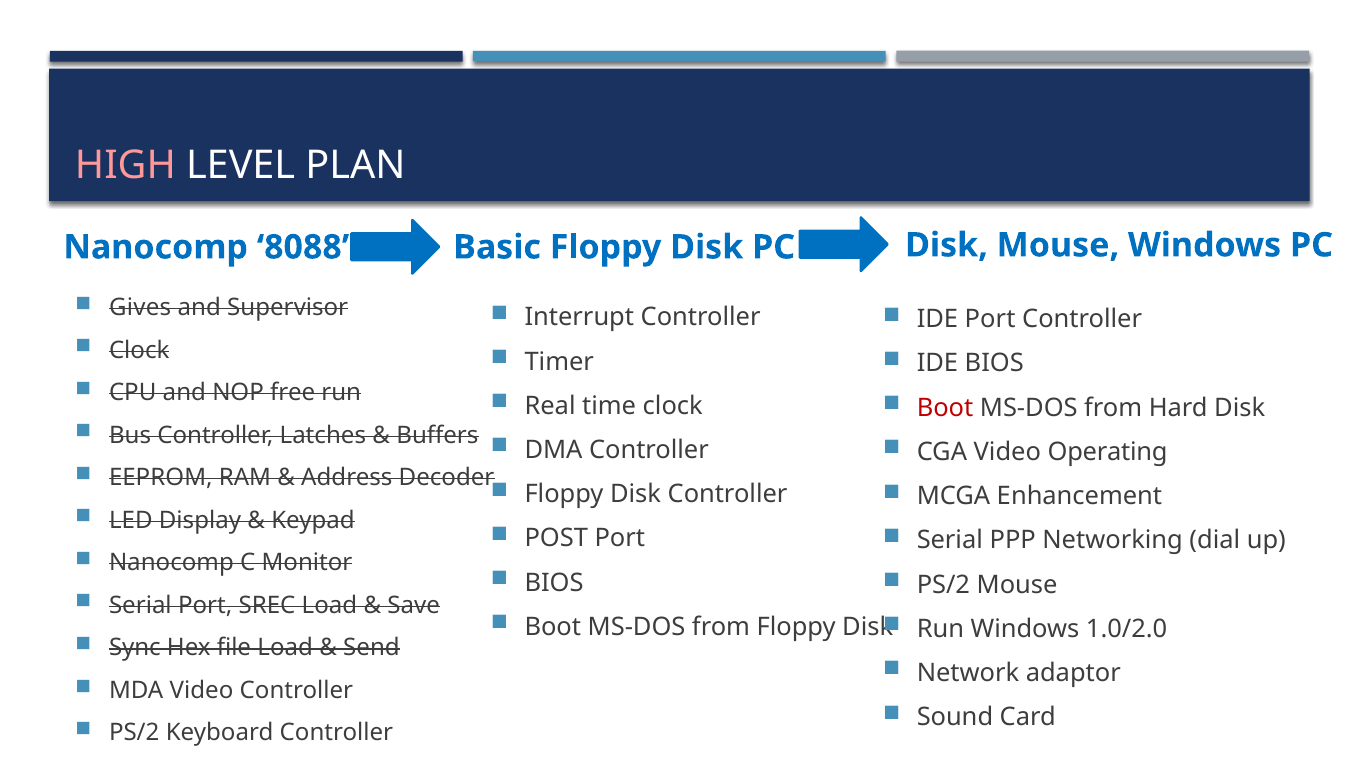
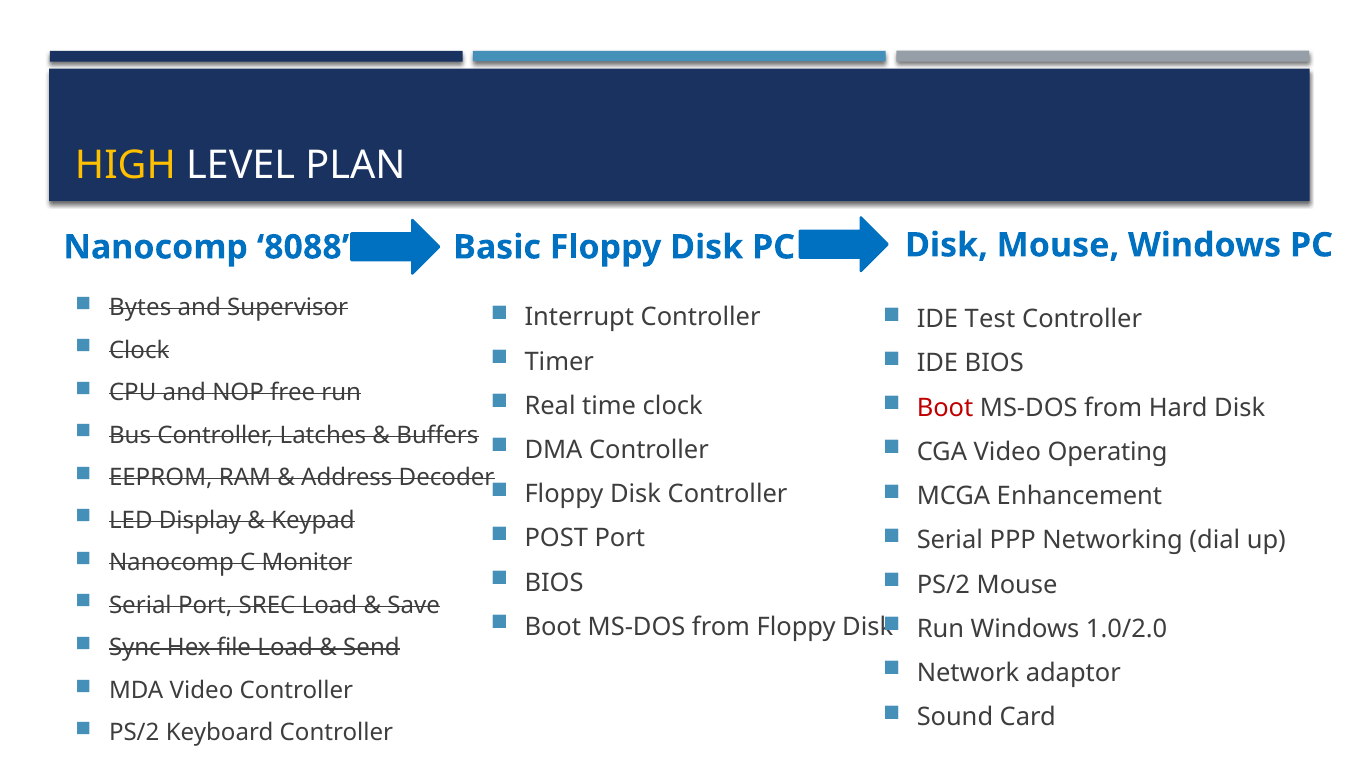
HIGH colour: pink -> yellow
Gives: Gives -> Bytes
IDE Port: Port -> Test
